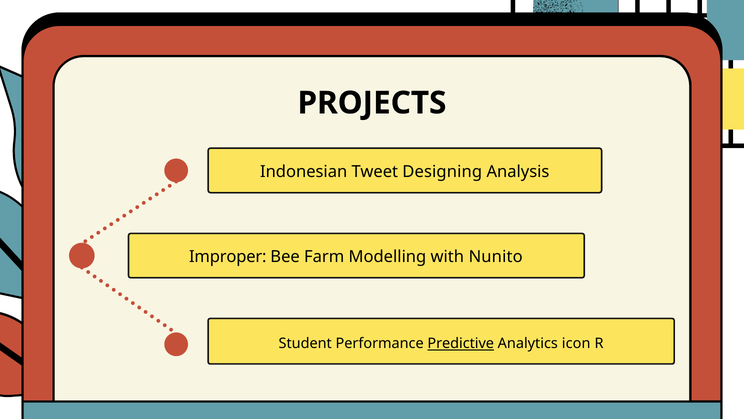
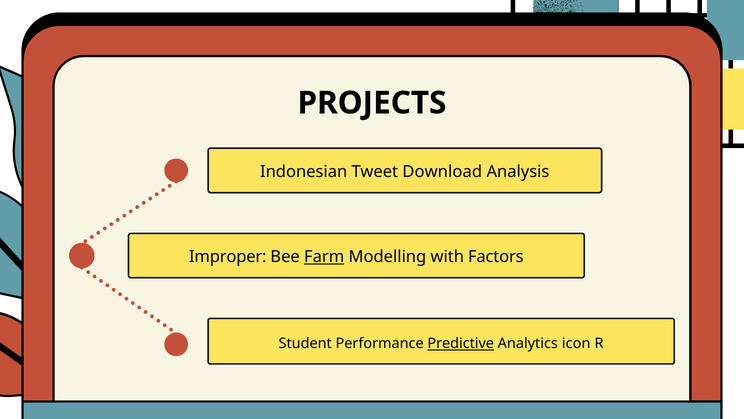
Designing: Designing -> Download
Farm underline: none -> present
Nunito: Nunito -> Factors
